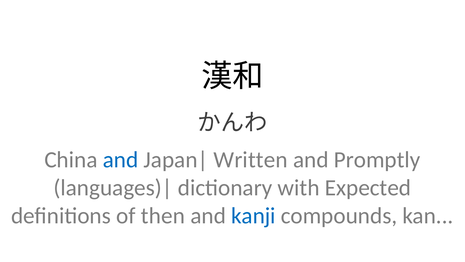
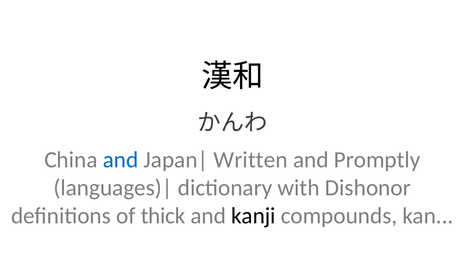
Expected: Expected -> Dishonor
then: then -> thick
kanji colour: blue -> black
